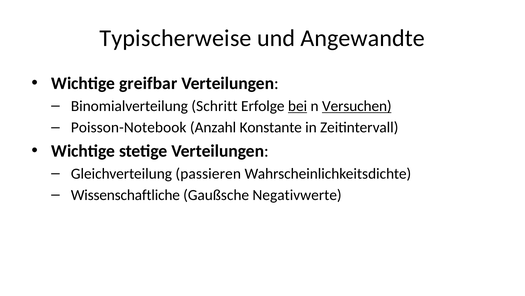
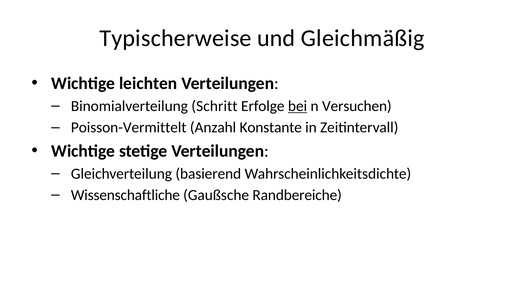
Angewandte: Angewandte -> Gleichmäßig
greifbar: greifbar -> leichten
Versuchen underline: present -> none
Poisson-Notebook: Poisson-Notebook -> Poisson-Vermittelt
passieren: passieren -> basierend
Negativwerte: Negativwerte -> Randbereiche
